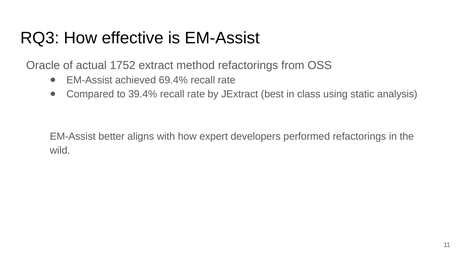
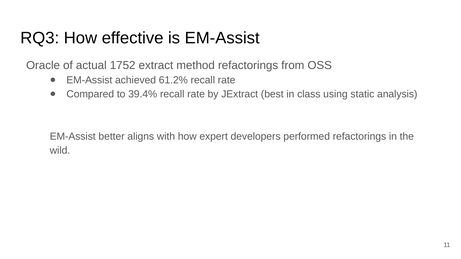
69.4%: 69.4% -> 61.2%
